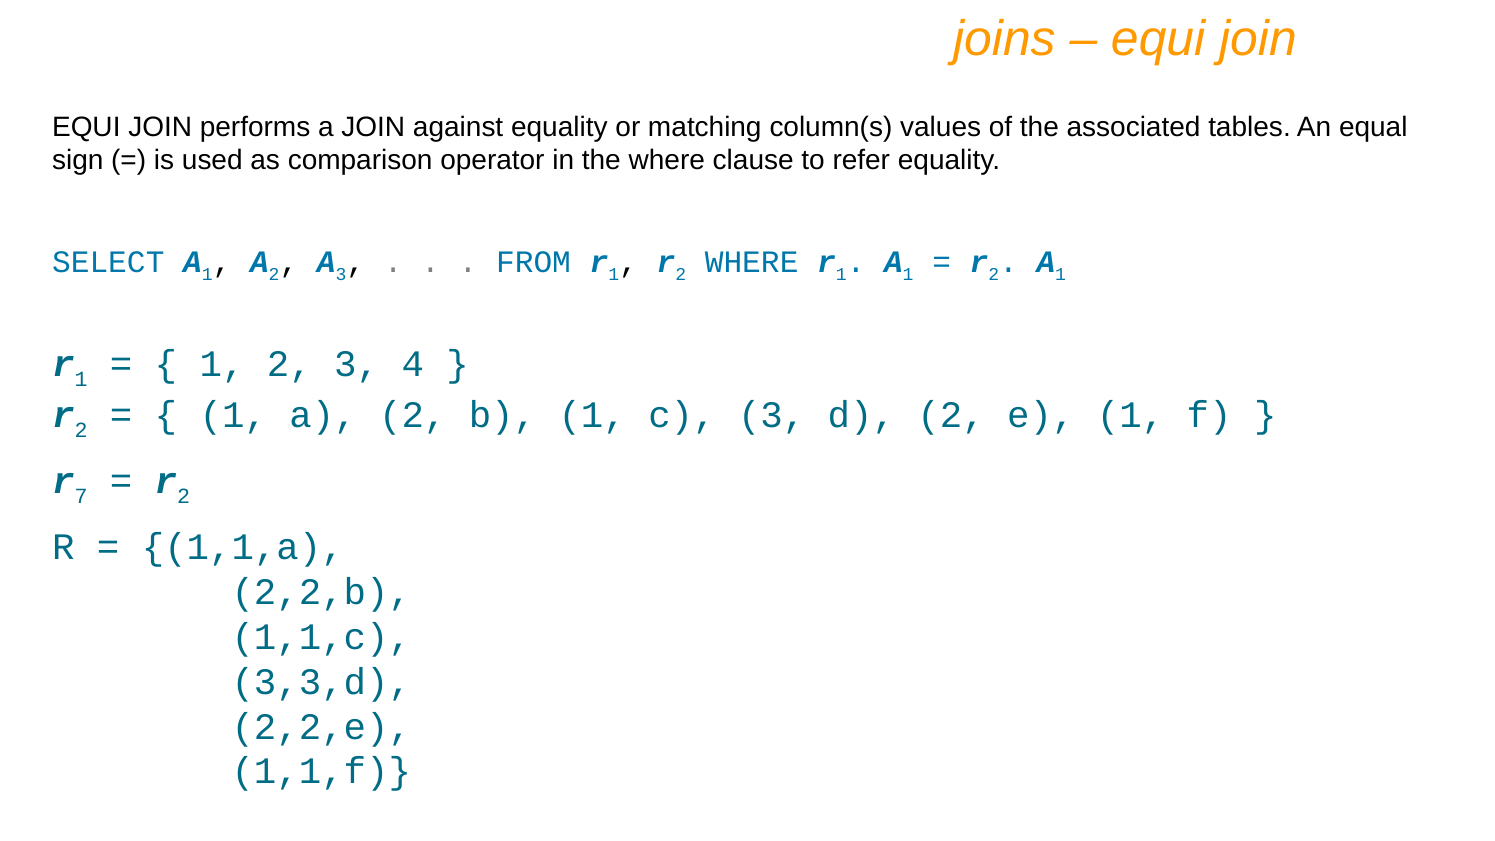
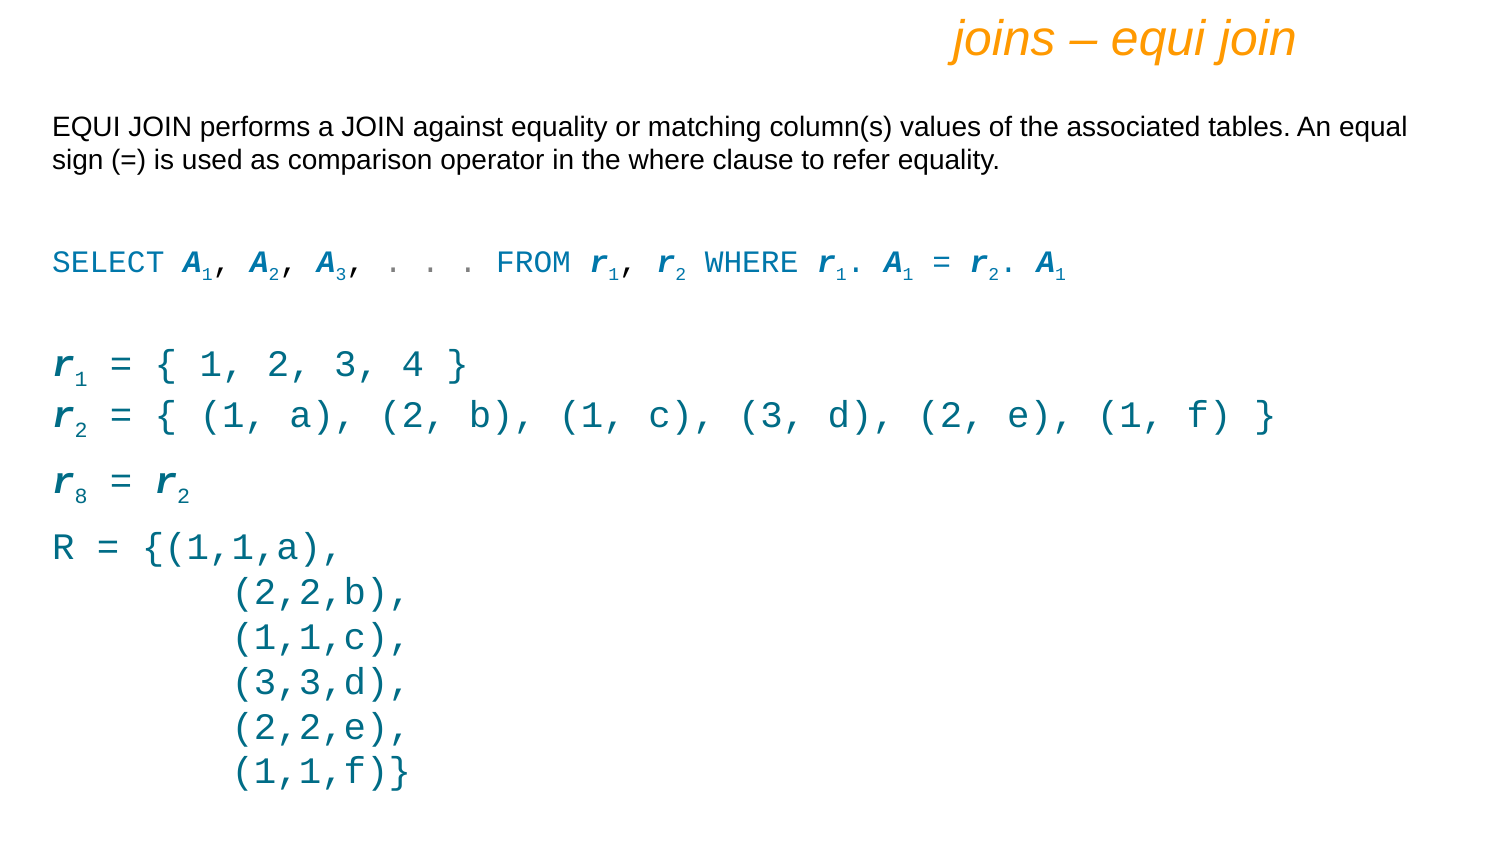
7: 7 -> 8
